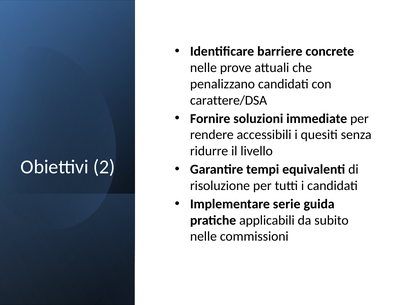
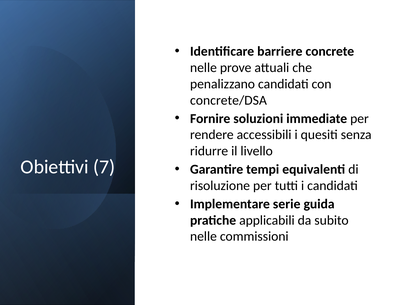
carattere/DSA: carattere/DSA -> concrete/DSA
2: 2 -> 7
